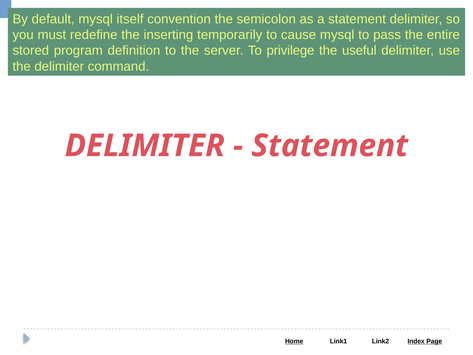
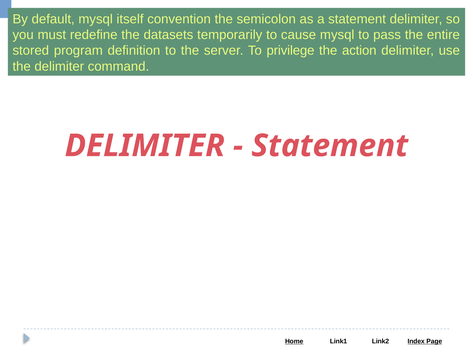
inserting: inserting -> datasets
useful: useful -> action
